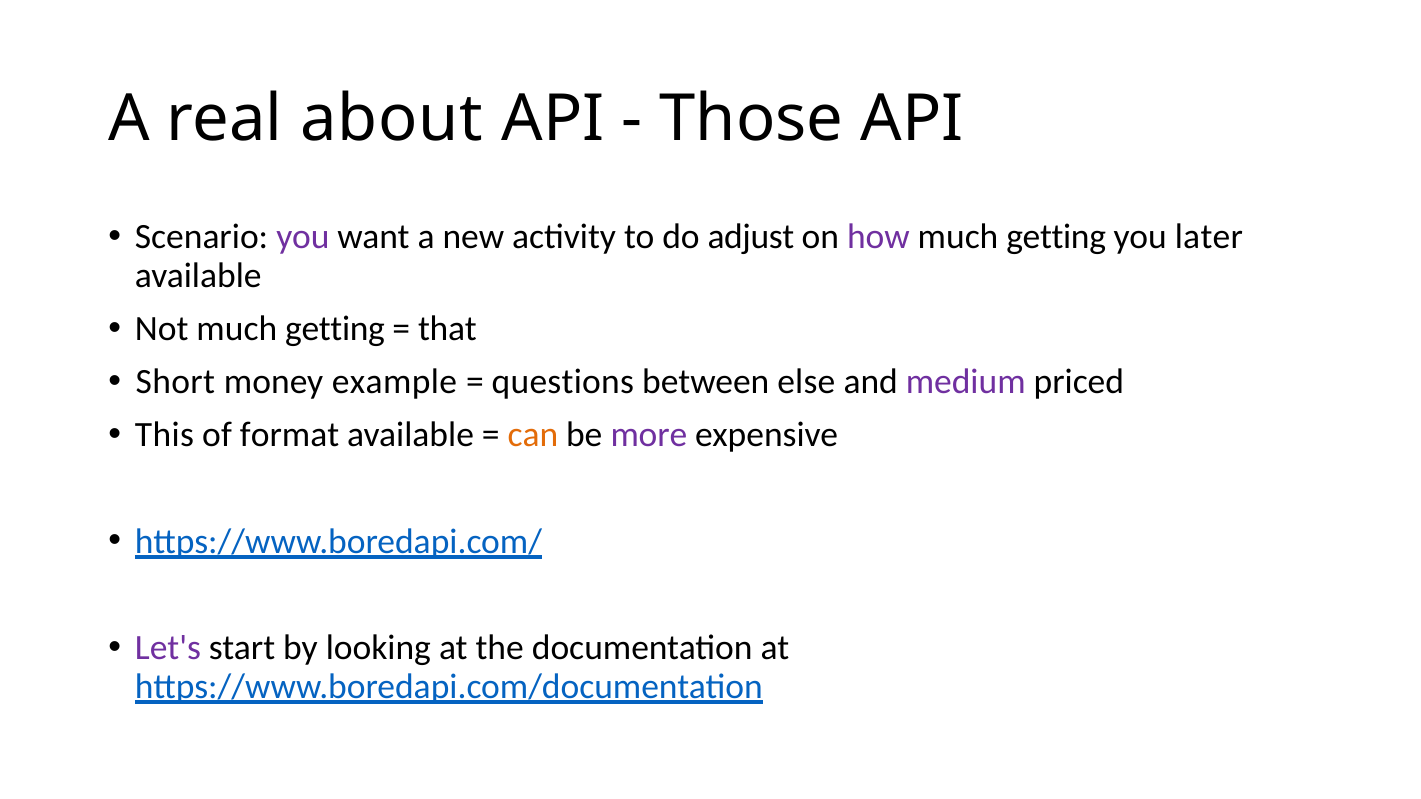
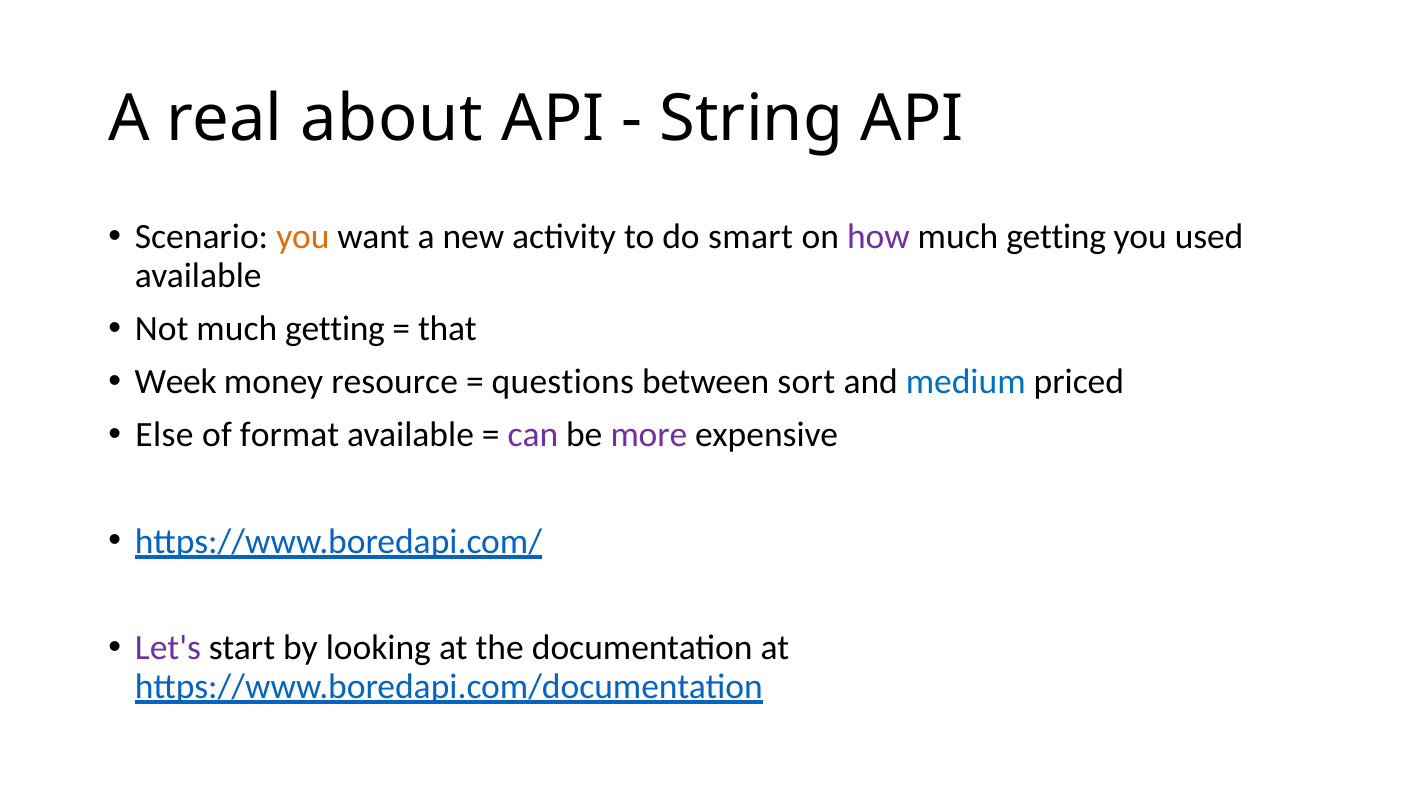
Those: Those -> String
you at (303, 237) colour: purple -> orange
adjust: adjust -> smart
later: later -> used
Short: Short -> Week
example: example -> resource
else: else -> sort
medium colour: purple -> blue
This: This -> Else
can colour: orange -> purple
